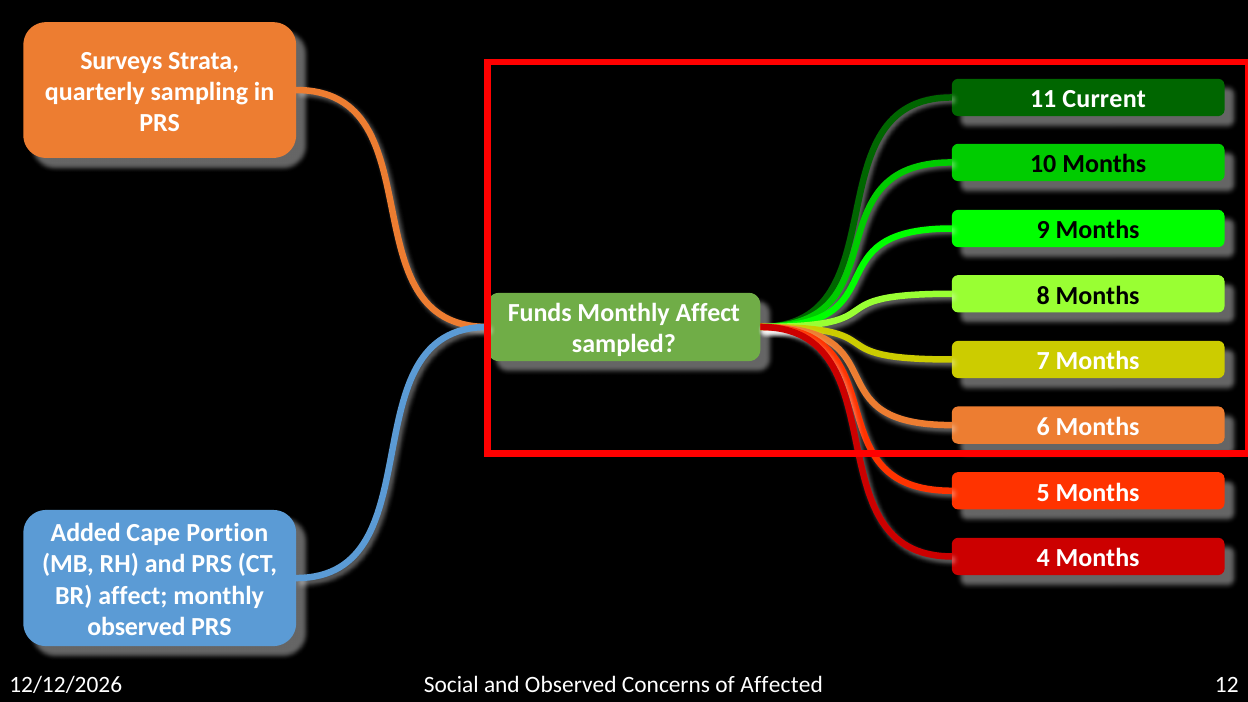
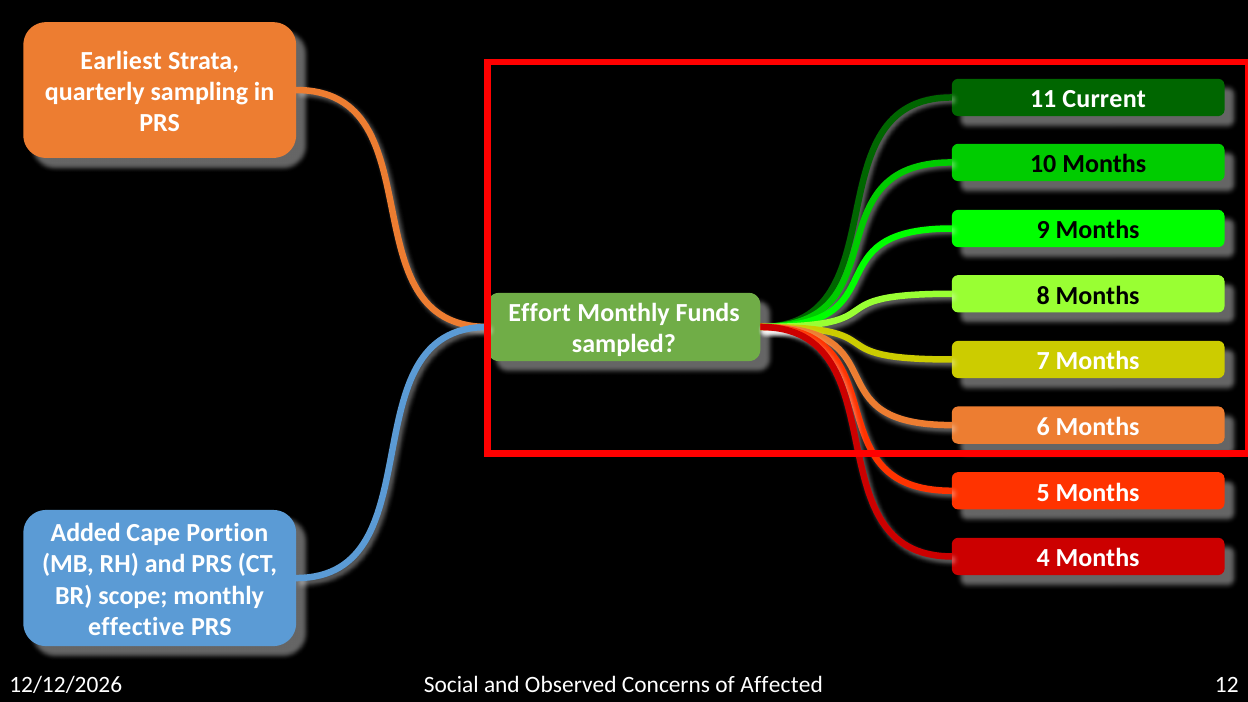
Surveys: Surveys -> Earliest
Funds: Funds -> Effort
Monthly Affect: Affect -> Funds
BR affect: affect -> scope
observed at (137, 627): observed -> effective
